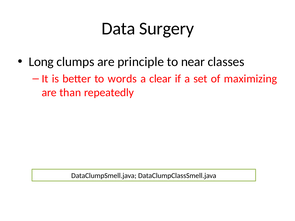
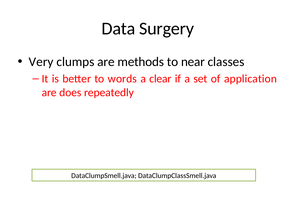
Long: Long -> Very
principle: principle -> methods
maximizing: maximizing -> application
than: than -> does
